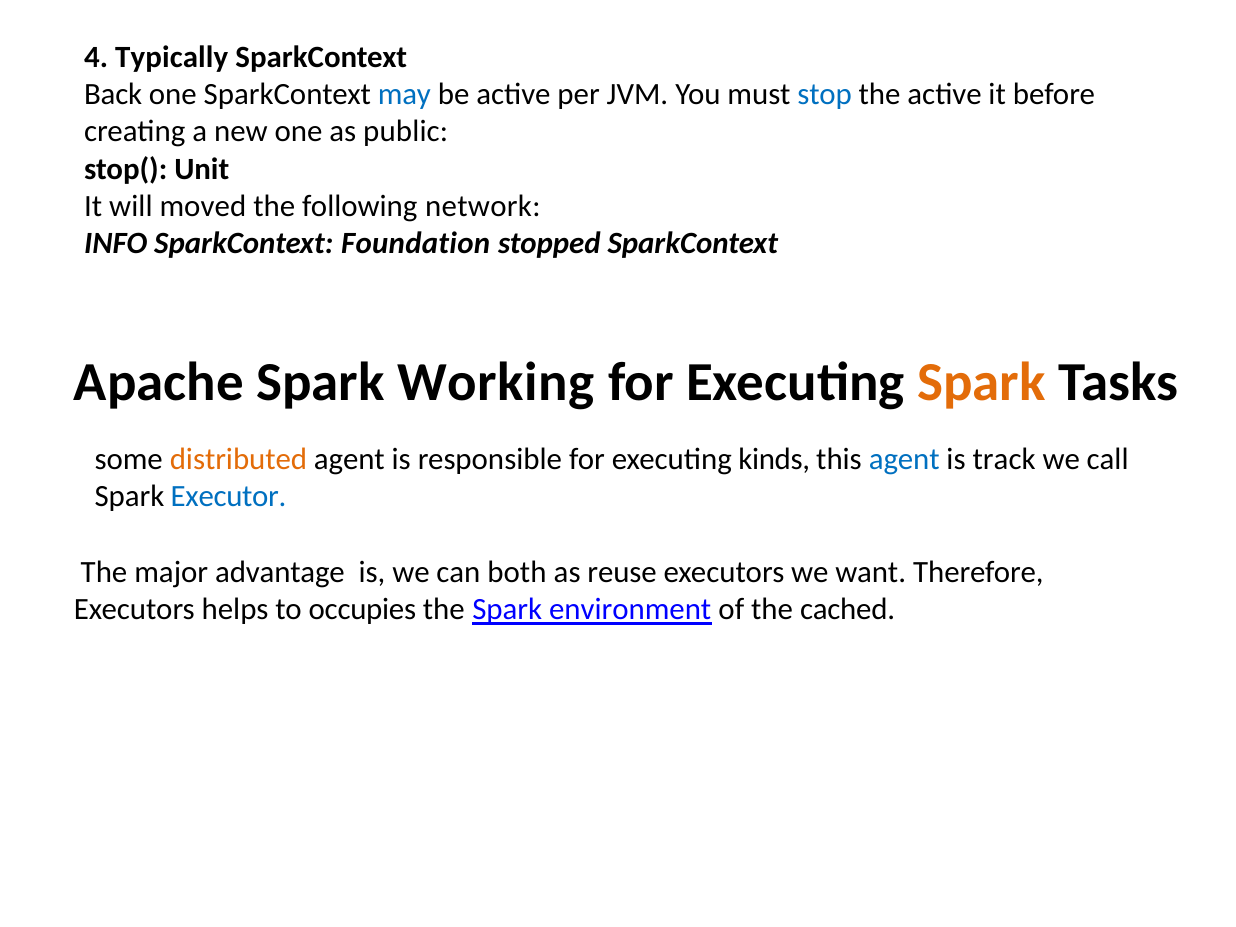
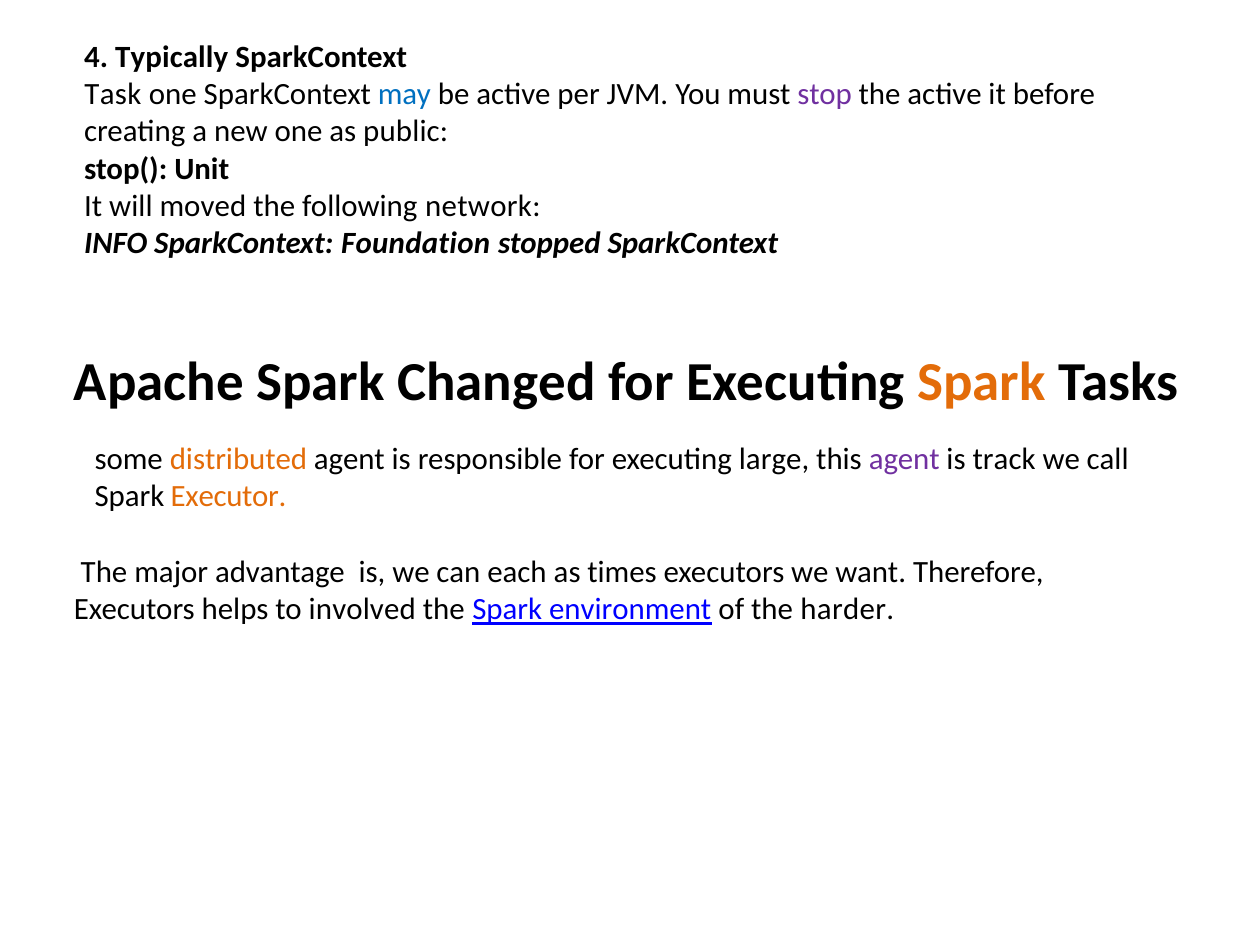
Back: Back -> Task
stop colour: blue -> purple
Working: Working -> Changed
kinds: kinds -> large
agent at (904, 459) colour: blue -> purple
Executor colour: blue -> orange
both: both -> each
reuse: reuse -> times
occupies: occupies -> involved
cached: cached -> harder
